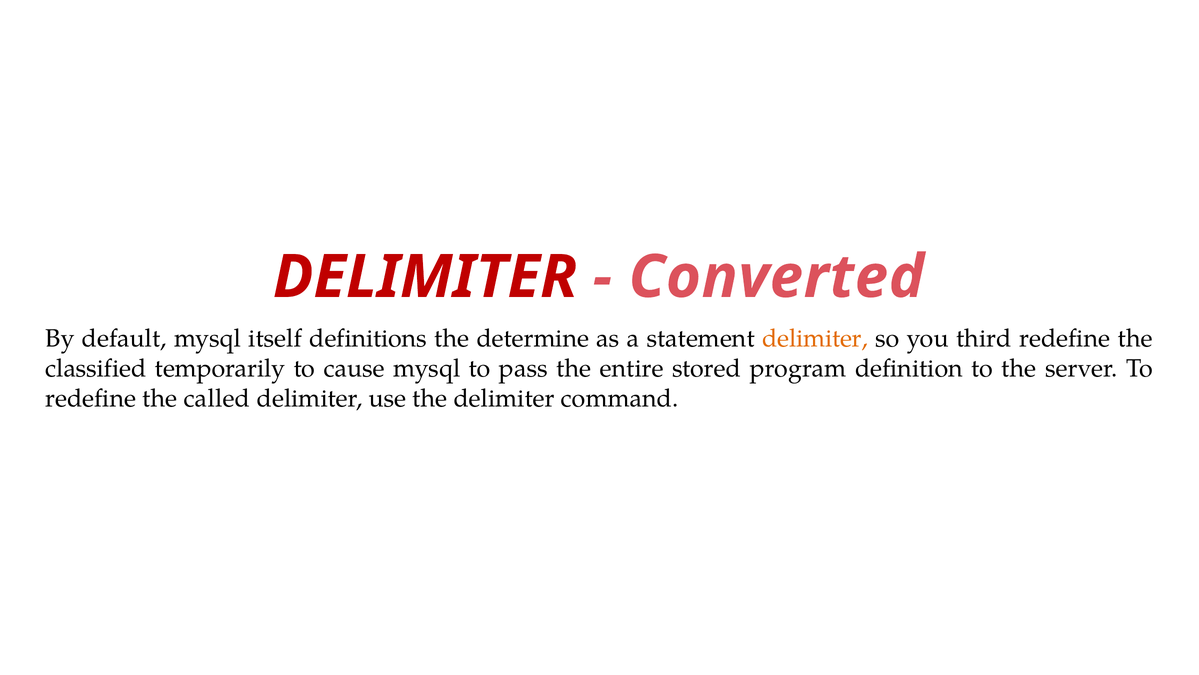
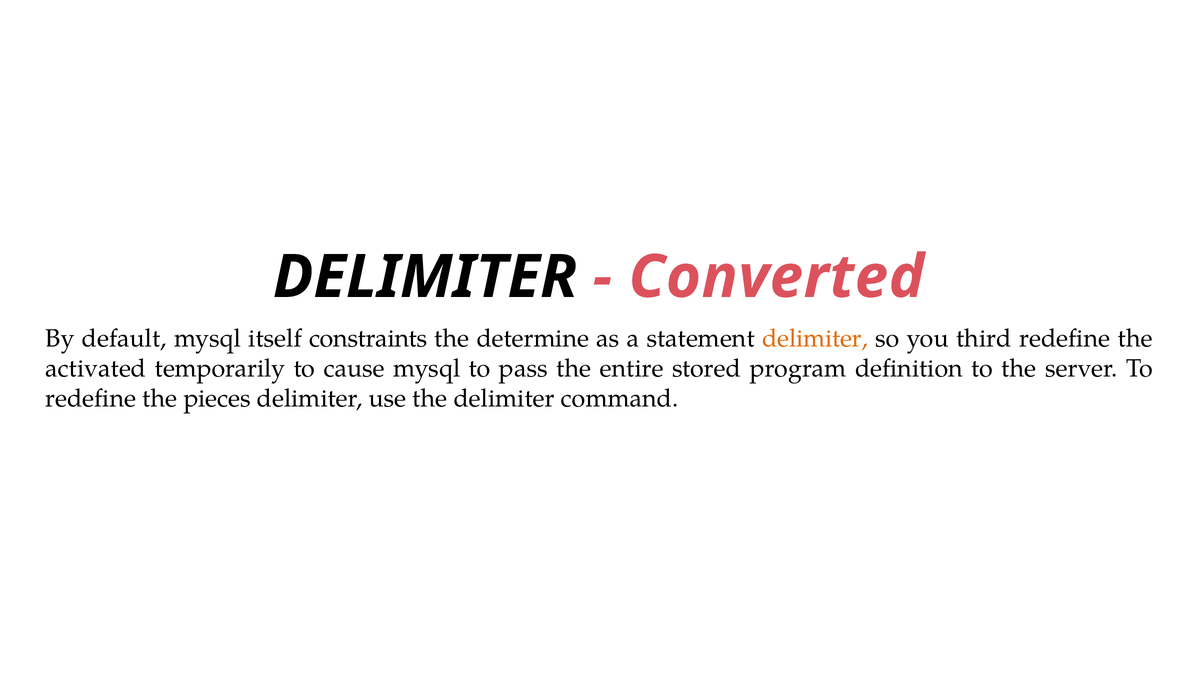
DELIMITER at (425, 277) colour: red -> black
definitions: definitions -> constraints
classified: classified -> activated
called: called -> pieces
